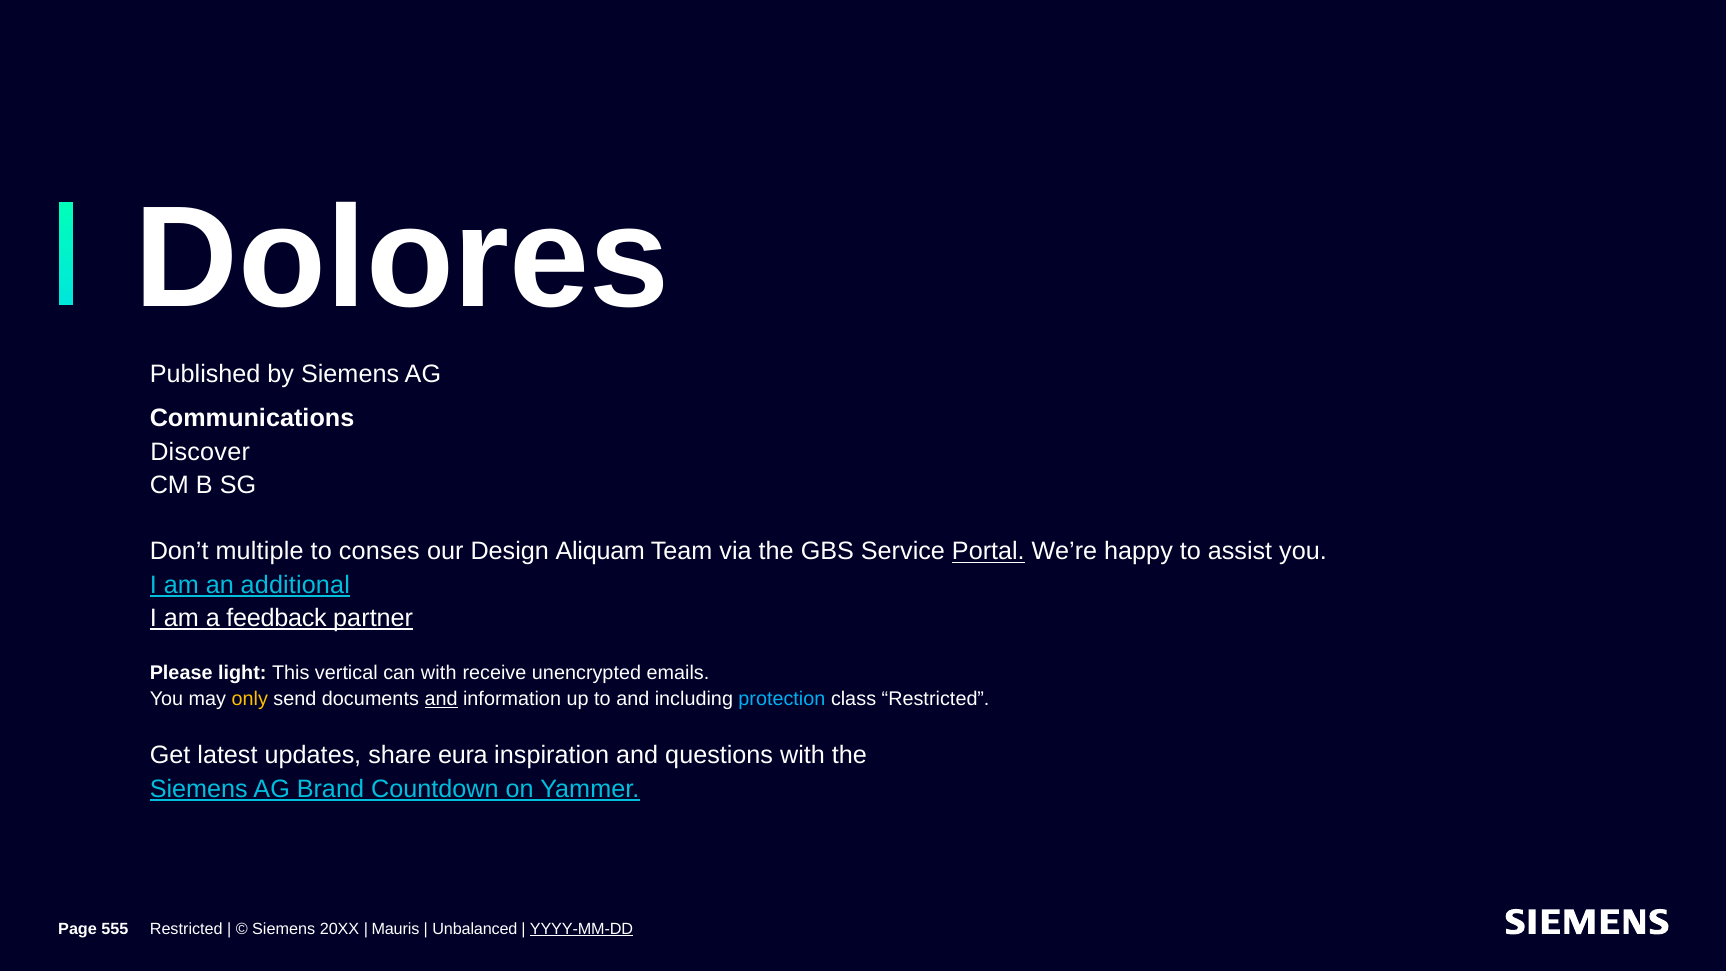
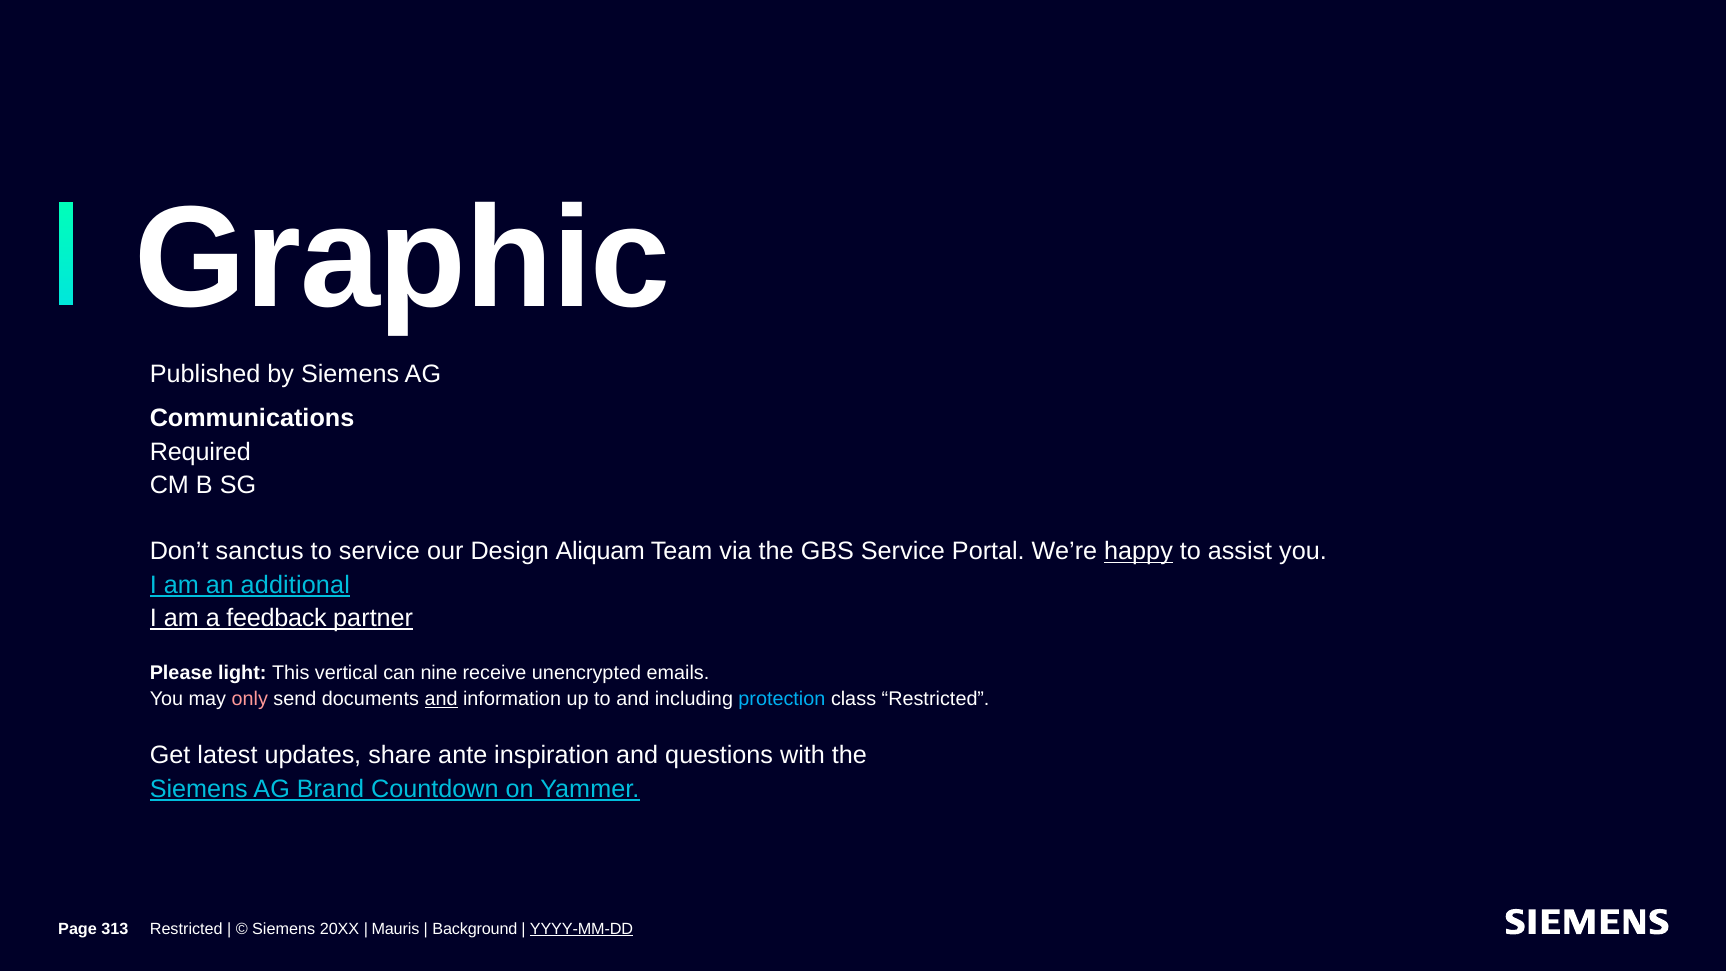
Dolores: Dolores -> Graphic
Discover: Discover -> Required
multiple: multiple -> sanctus
to conses: conses -> service
Portal underline: present -> none
happy underline: none -> present
can with: with -> nine
only colour: yellow -> pink
eura: eura -> ante
555: 555 -> 313
Unbalanced: Unbalanced -> Background
